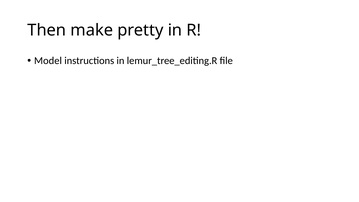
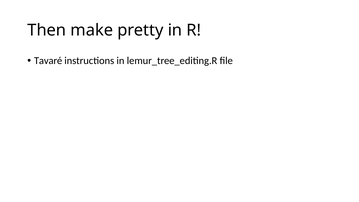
Model: Model -> Tavaré
